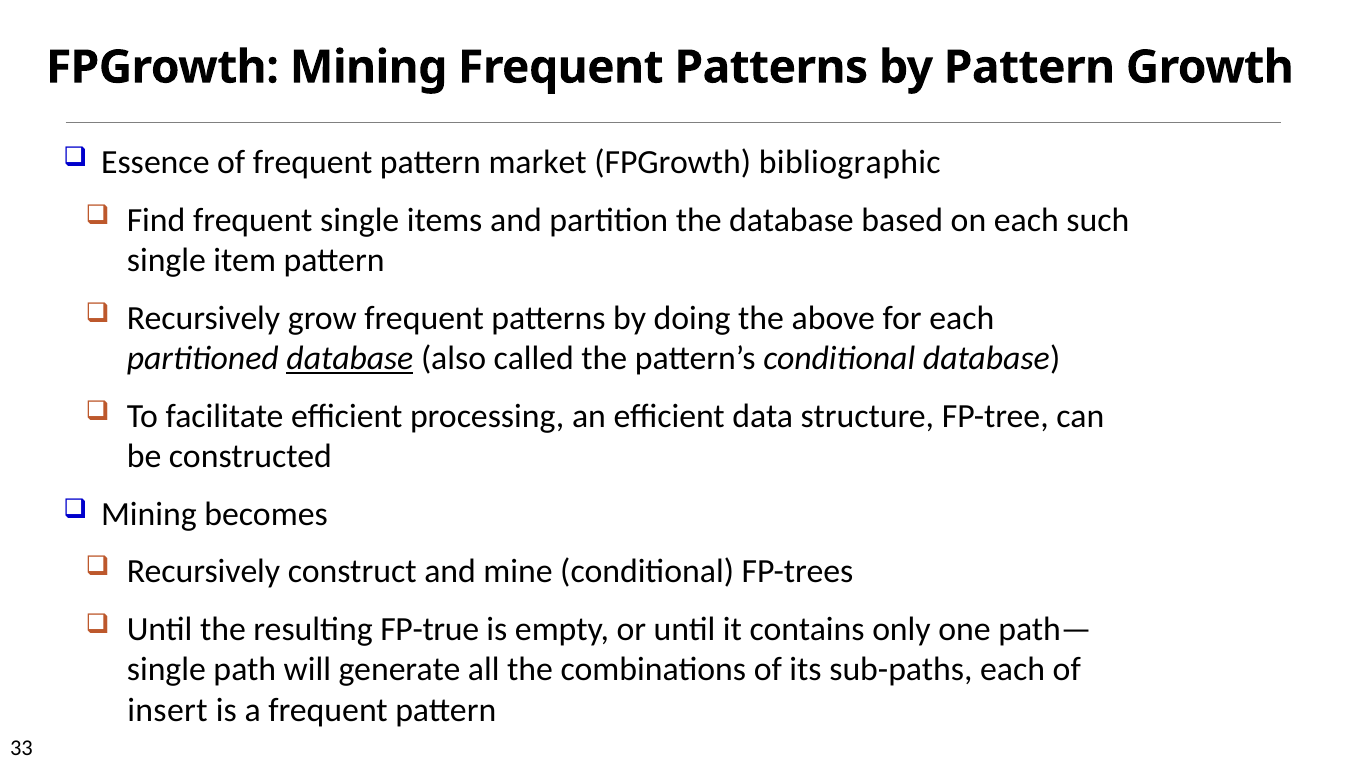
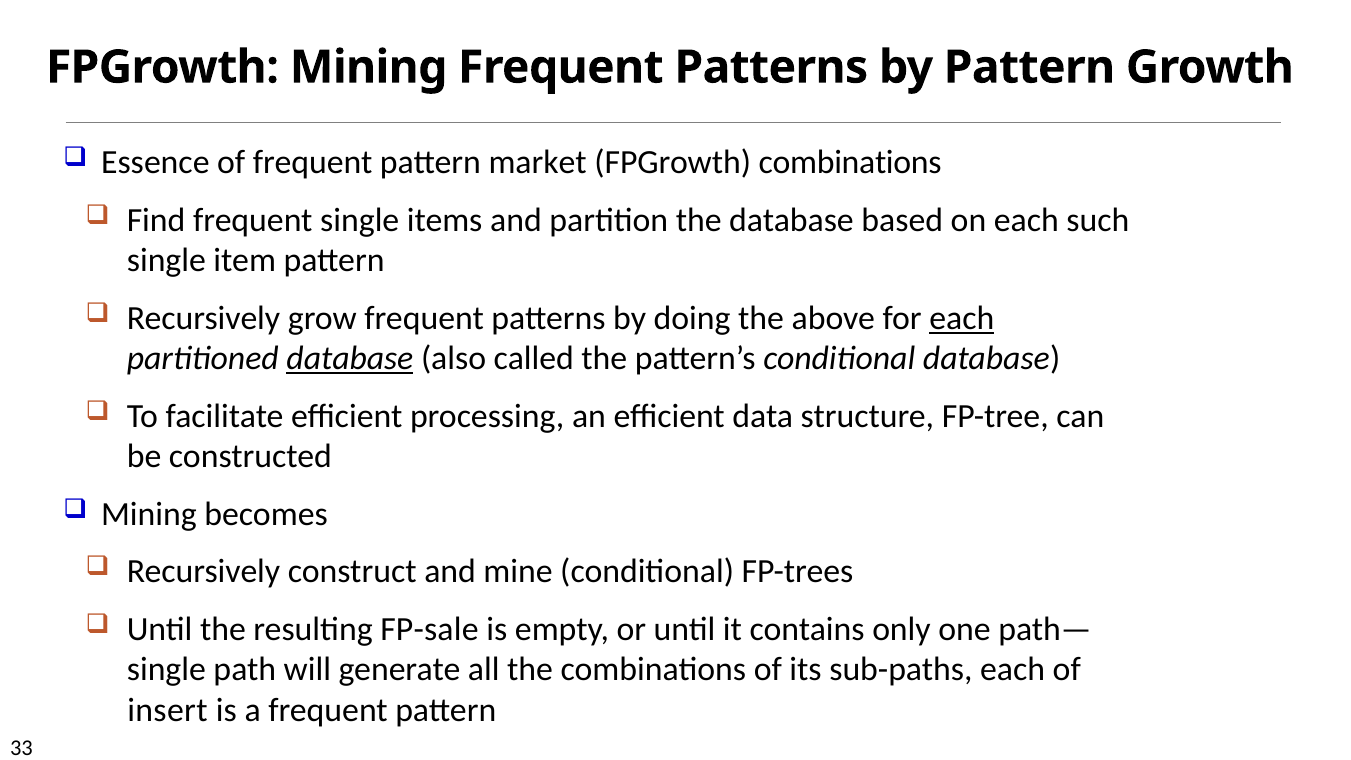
FPGrowth bibliographic: bibliographic -> combinations
each at (962, 318) underline: none -> present
FP-true: FP-true -> FP-sale
